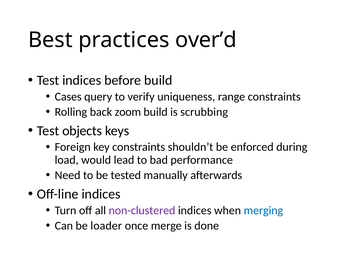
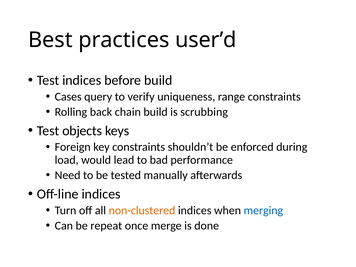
over’d: over’d -> user’d
zoom: zoom -> chain
non-clustered colour: purple -> orange
loader: loader -> repeat
